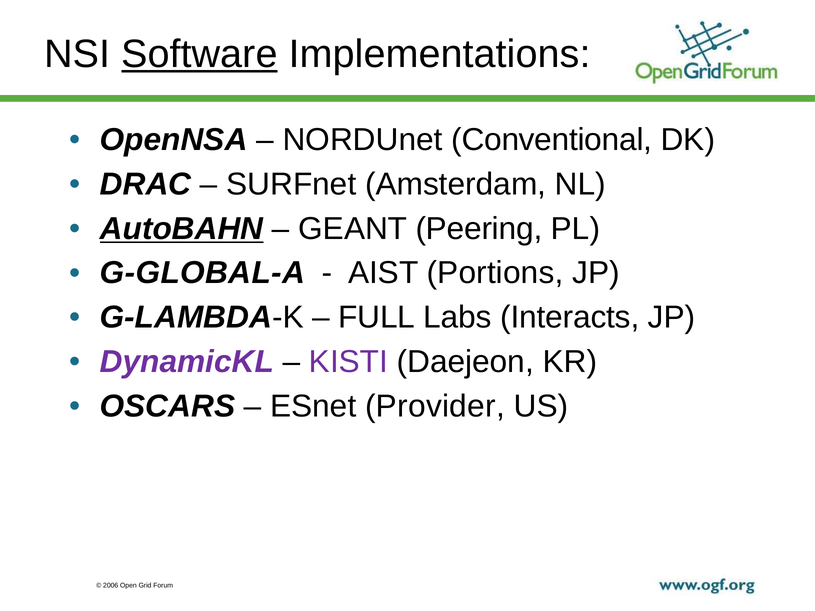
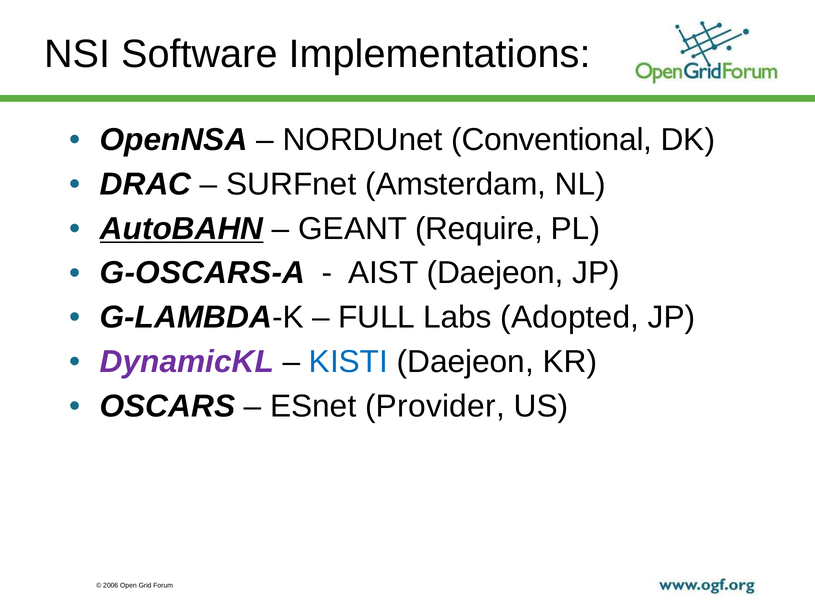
Software underline: present -> none
Peering: Peering -> Require
G-GLOBAL-A: G-GLOBAL-A -> G-OSCARS-A
AIST Portions: Portions -> Daejeon
Interacts: Interacts -> Adopted
KISTI colour: purple -> blue
